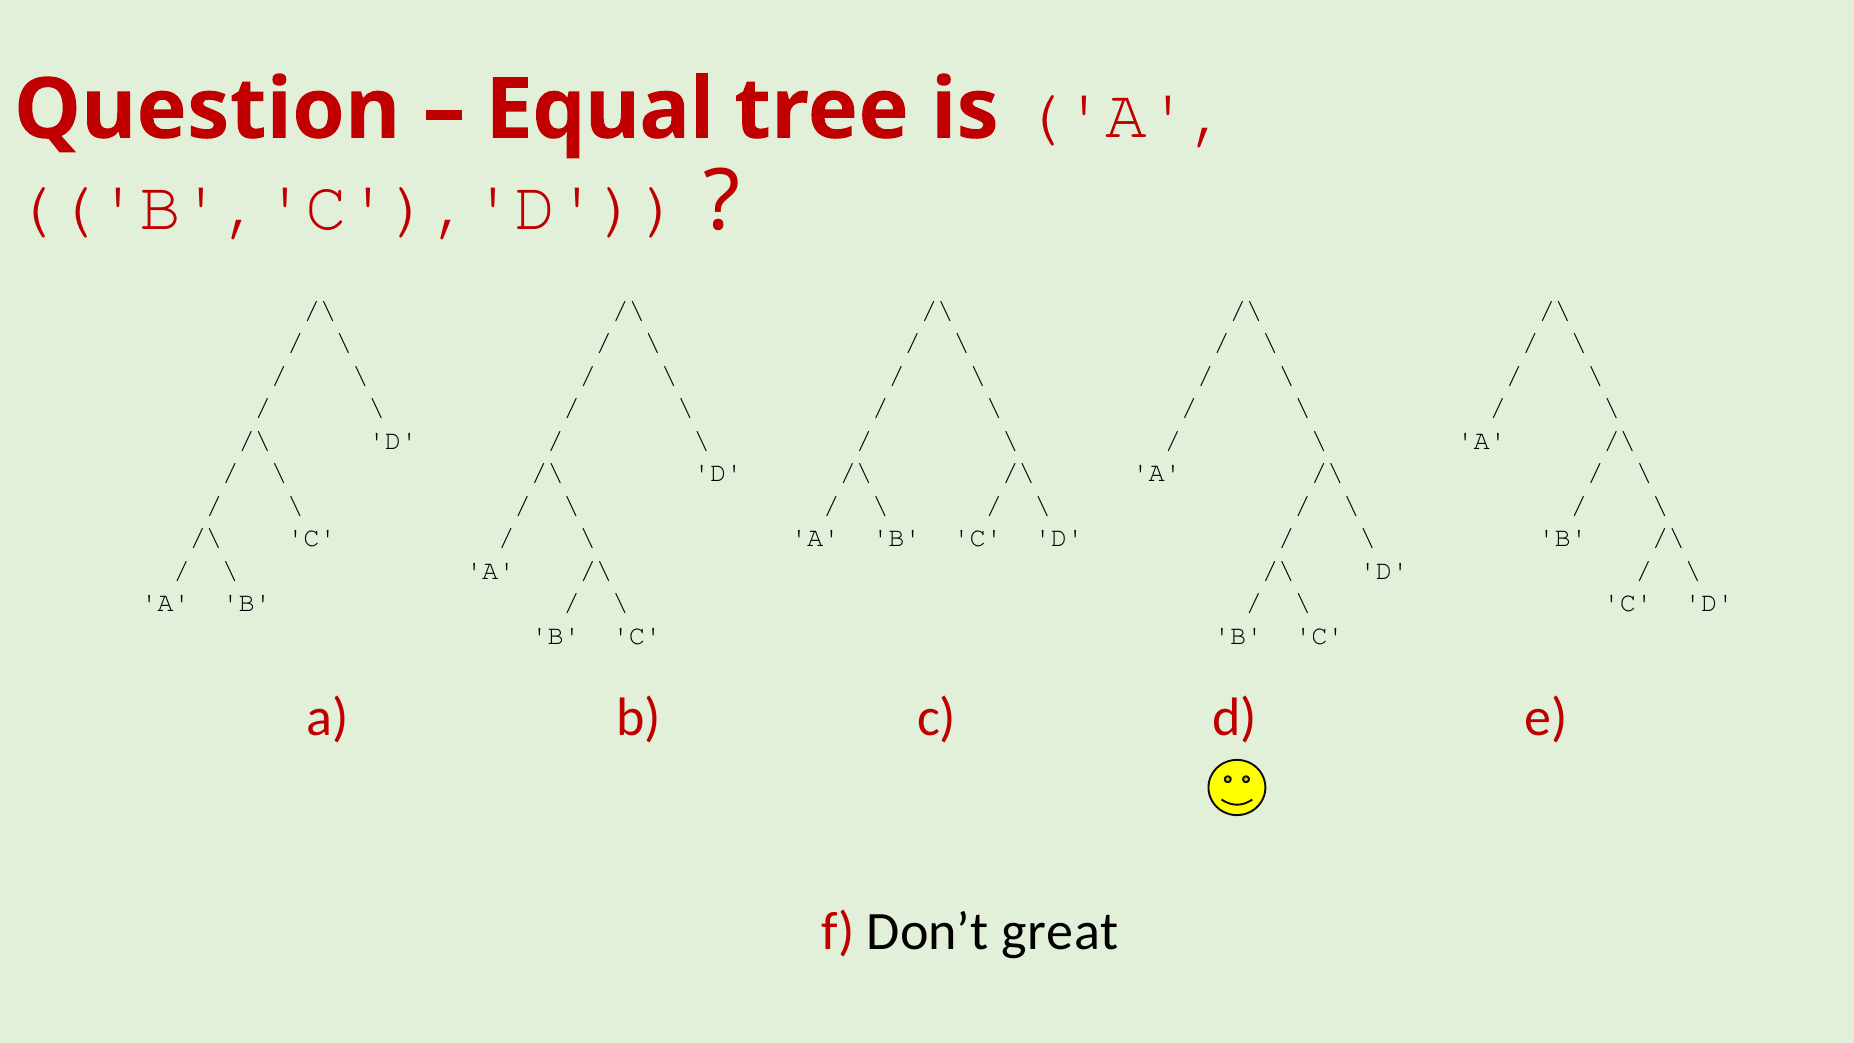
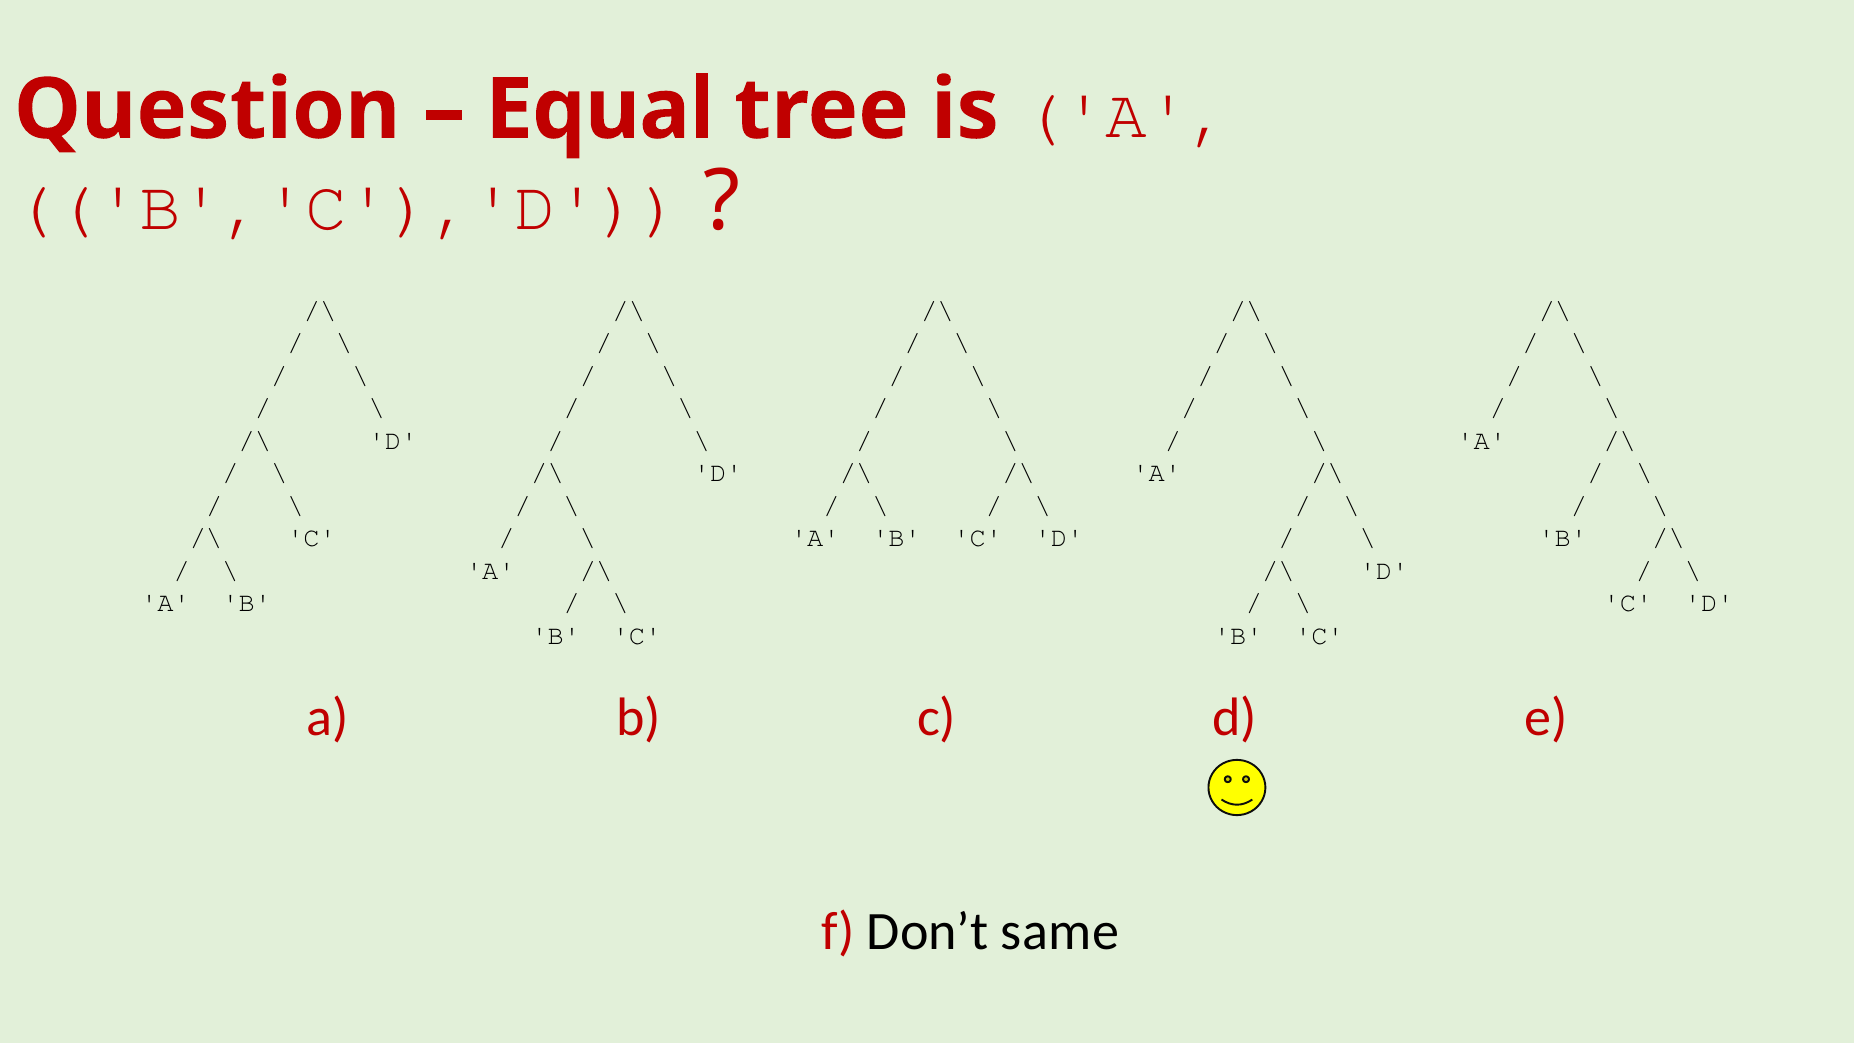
great: great -> same
